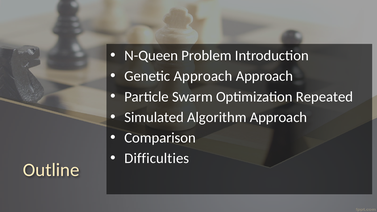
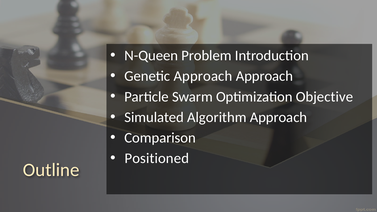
Repeated: Repeated -> Objective
Difficulties: Difficulties -> Positioned
